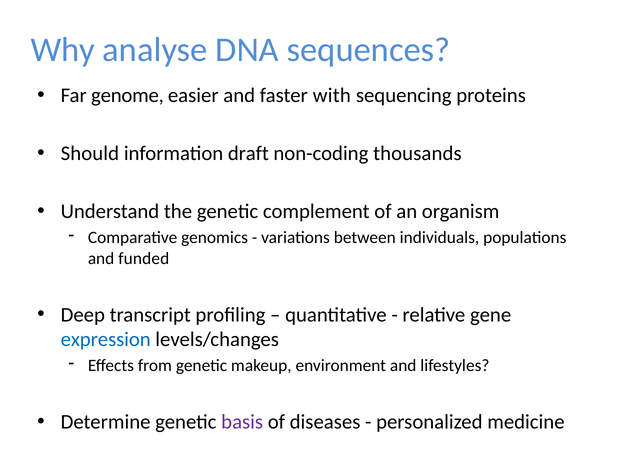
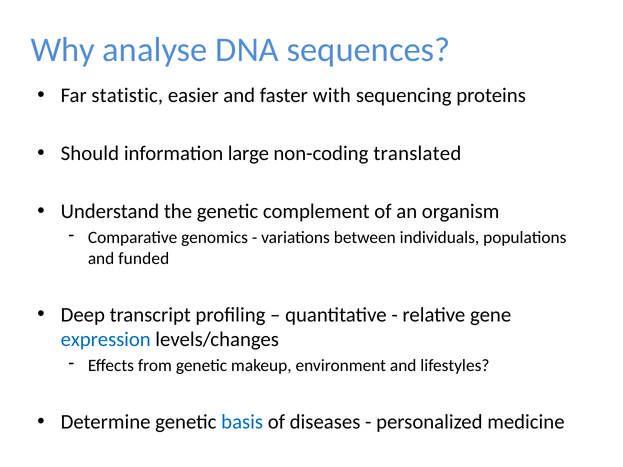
genome: genome -> statistic
draft: draft -> large
thousands: thousands -> translated
basis colour: purple -> blue
